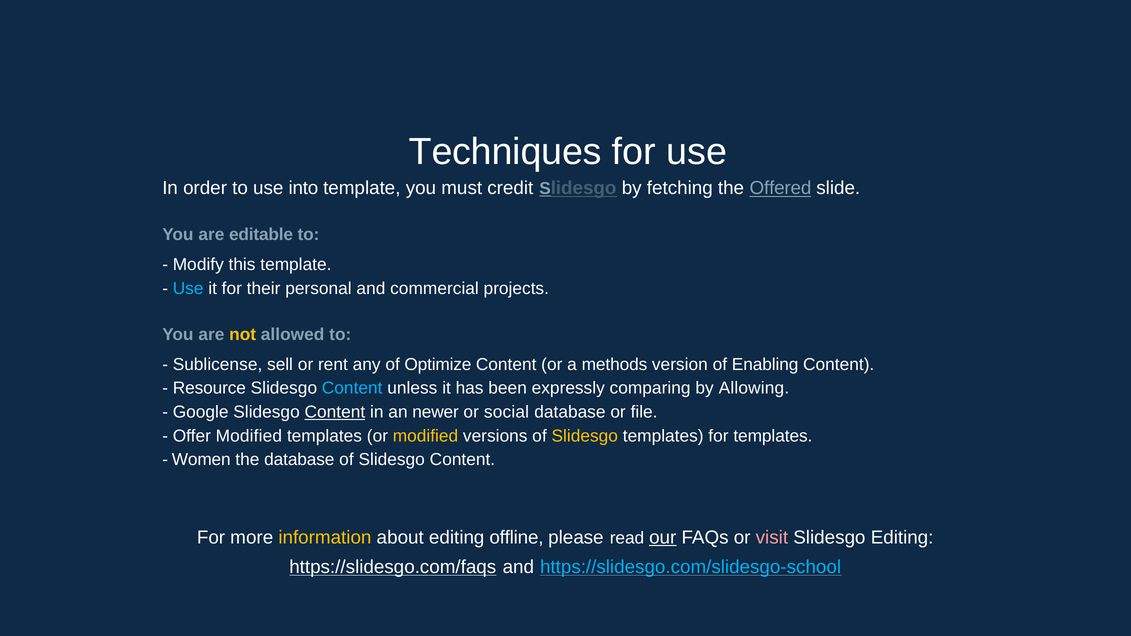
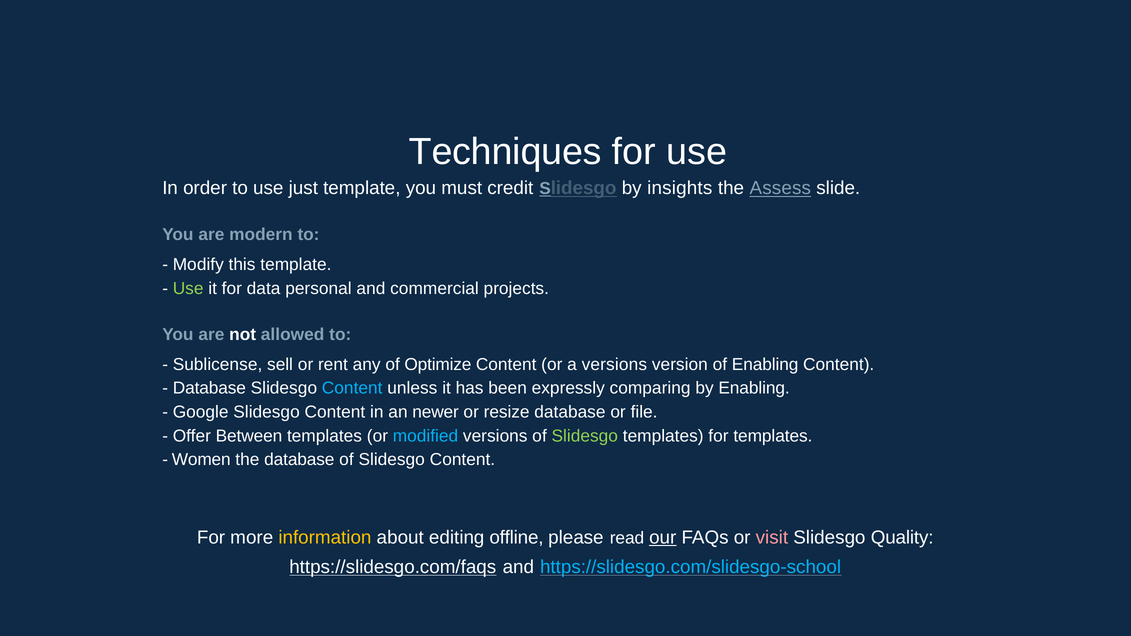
into: into -> just
fetching: fetching -> insights
Offered: Offered -> Assess
editable: editable -> modern
Use at (188, 289) colour: light blue -> light green
their: their -> data
not colour: yellow -> white
a methods: methods -> versions
Resource at (209, 388): Resource -> Database
by Allowing: Allowing -> Enabling
Content at (335, 412) underline: present -> none
social: social -> resize
Offer Modified: Modified -> Between
modified at (425, 436) colour: yellow -> light blue
Slidesgo at (585, 436) colour: yellow -> light green
Slidesgo Editing: Editing -> Quality
